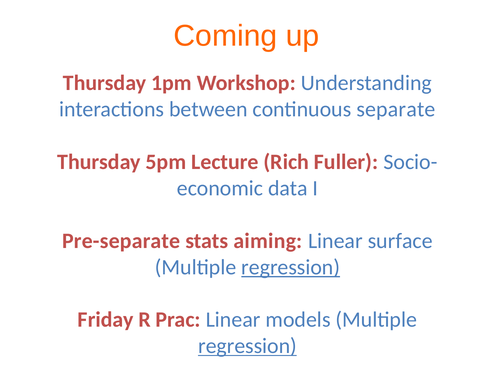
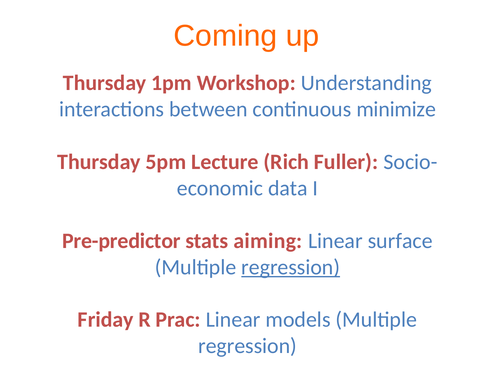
separate: separate -> minimize
Pre-separate: Pre-separate -> Pre-predictor
regression at (247, 346) underline: present -> none
